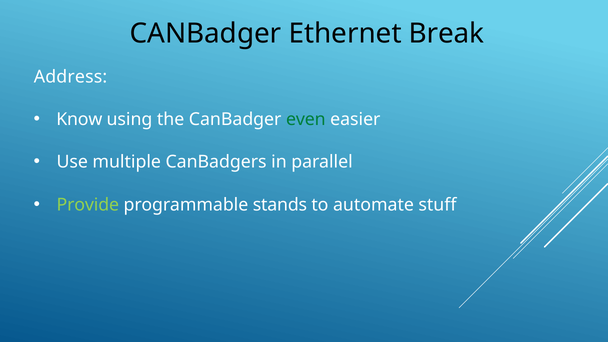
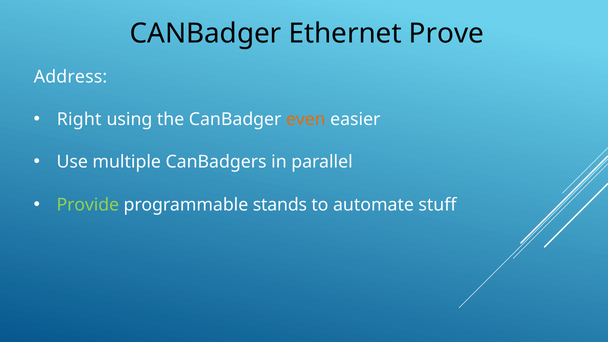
Break: Break -> Prove
Know: Know -> Right
even colour: green -> orange
